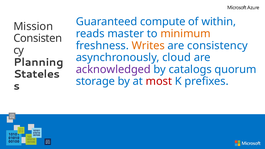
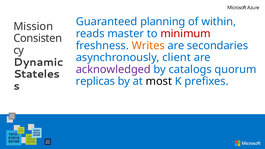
compute: compute -> planning
minimum colour: orange -> red
consistency: consistency -> secondaries
cloud: cloud -> client
Planning: Planning -> Dynamic
storage: storage -> replicas
most colour: red -> black
